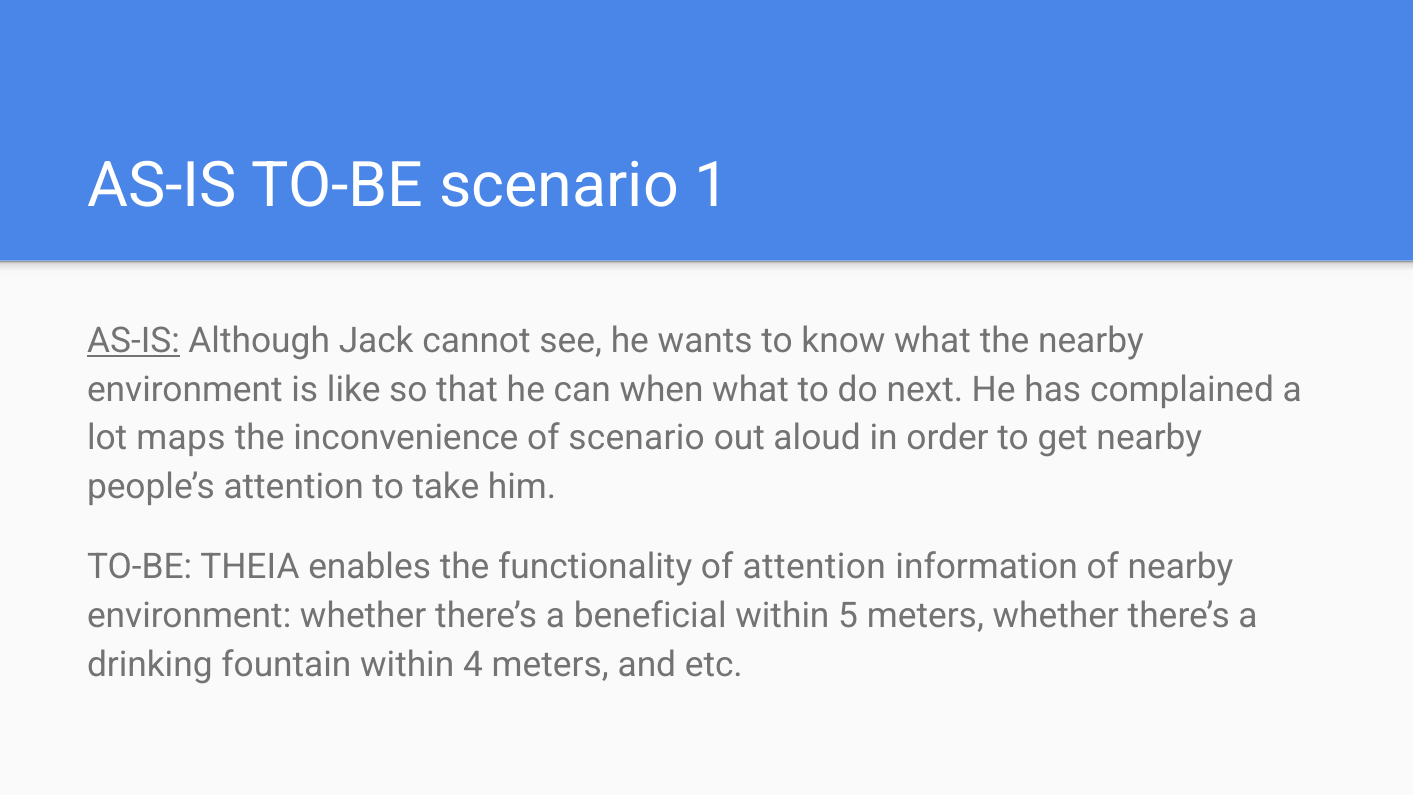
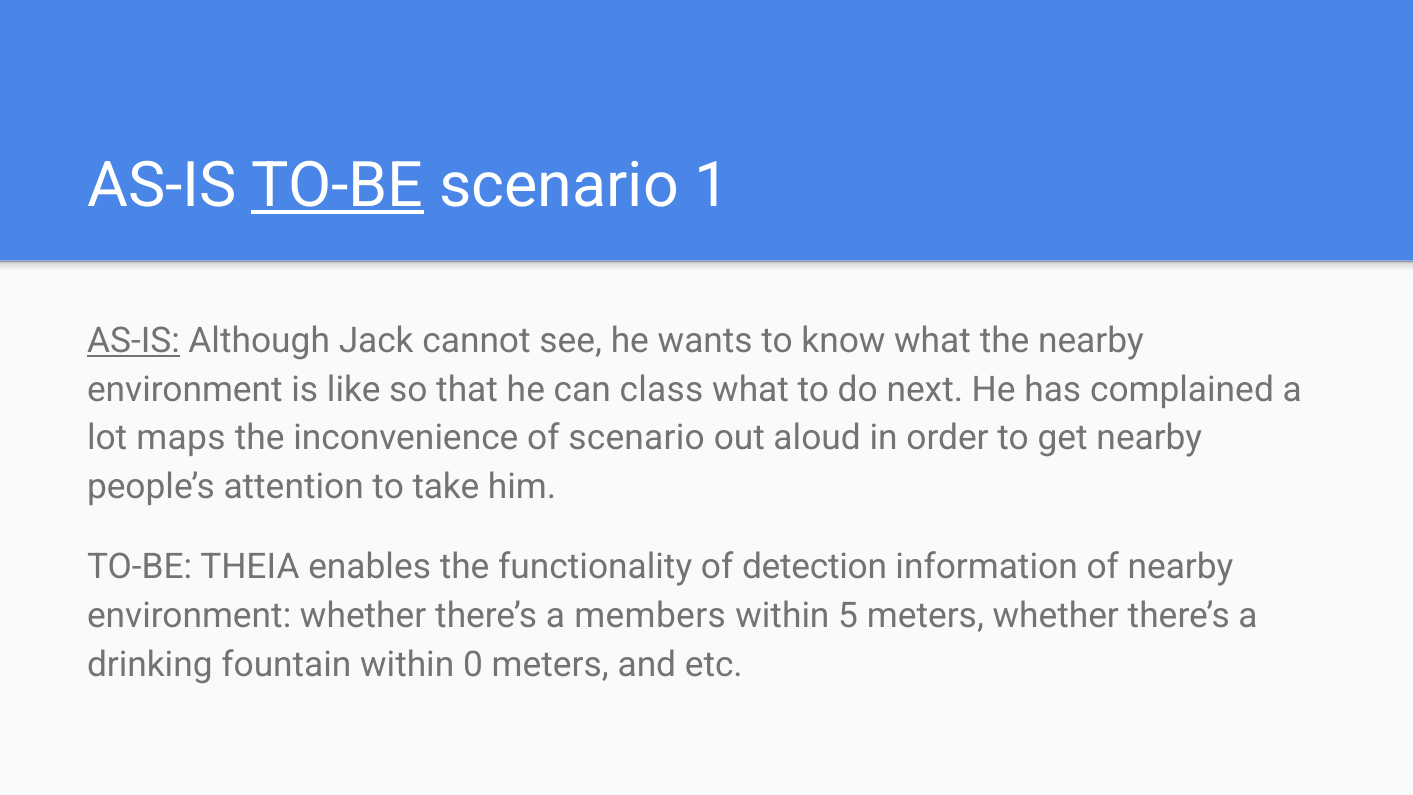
TO-BE at (337, 185) underline: none -> present
when: when -> class
of attention: attention -> detection
beneficial: beneficial -> members
4: 4 -> 0
